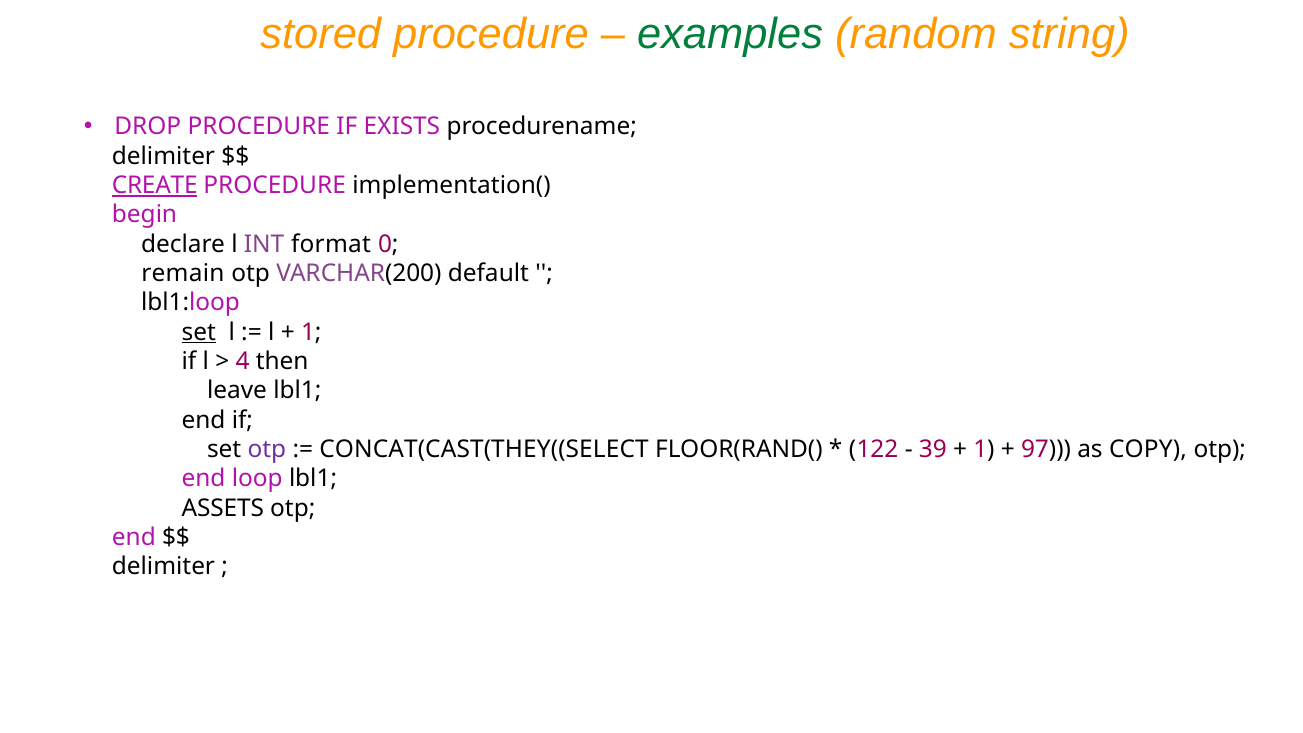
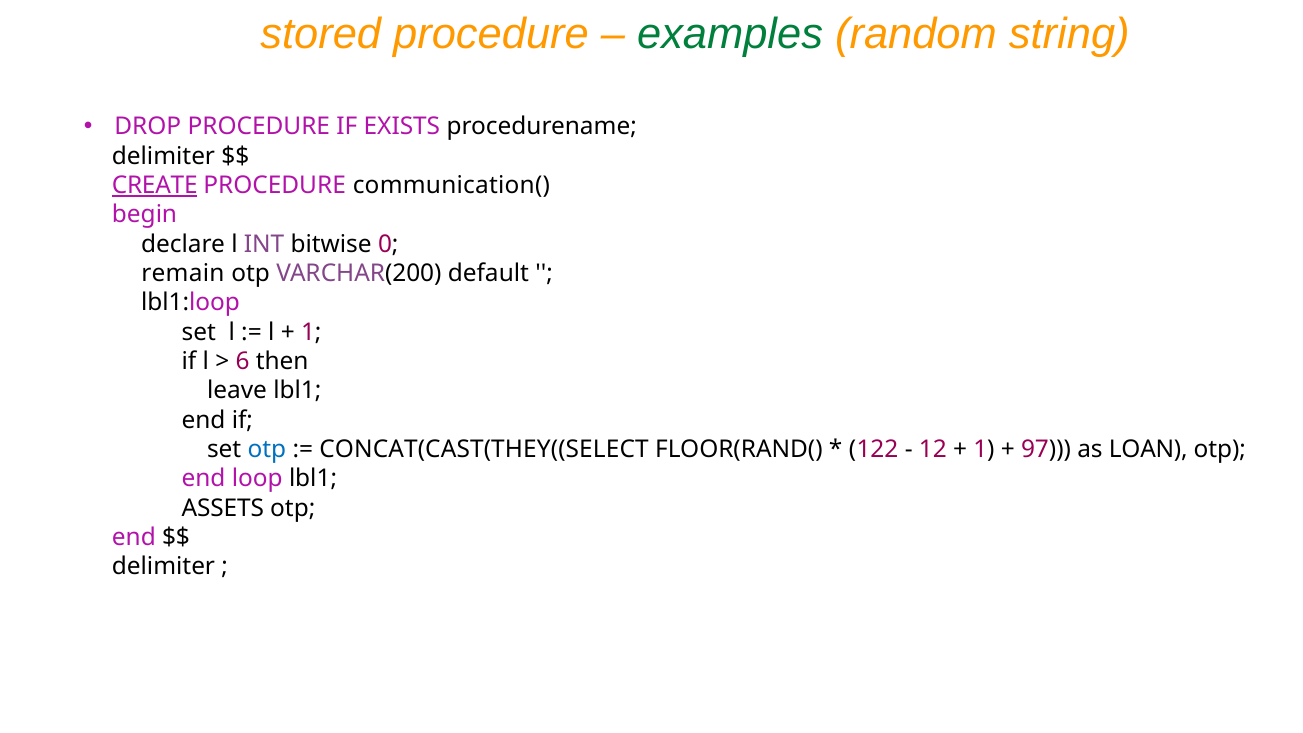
implementation(: implementation( -> communication(
format: format -> bitwise
set at (199, 332) underline: present -> none
4: 4 -> 6
otp at (267, 449) colour: purple -> blue
39: 39 -> 12
COPY: COPY -> LOAN
